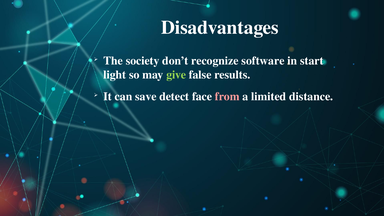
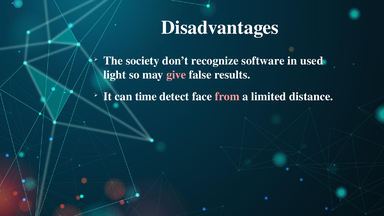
start: start -> used
give colour: light green -> pink
save: save -> time
